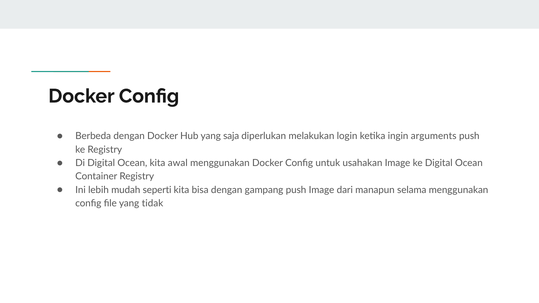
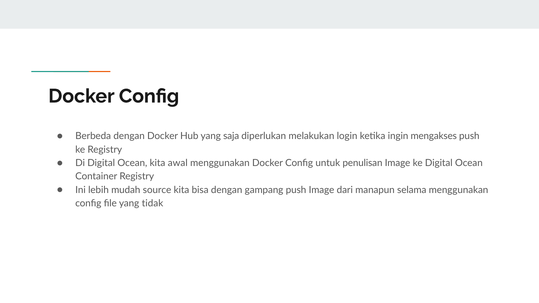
arguments: arguments -> mengakses
usahakan: usahakan -> penulisan
seperti: seperti -> source
